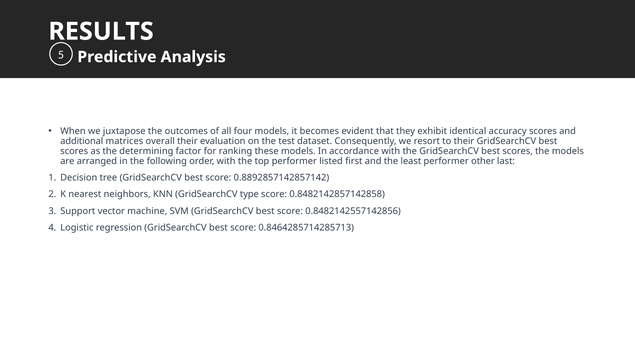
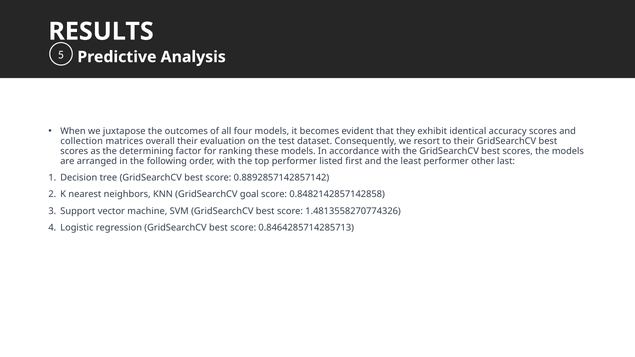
additional: additional -> collection
type: type -> goal
0.8482142557142856: 0.8482142557142856 -> 1.4813558270774326
